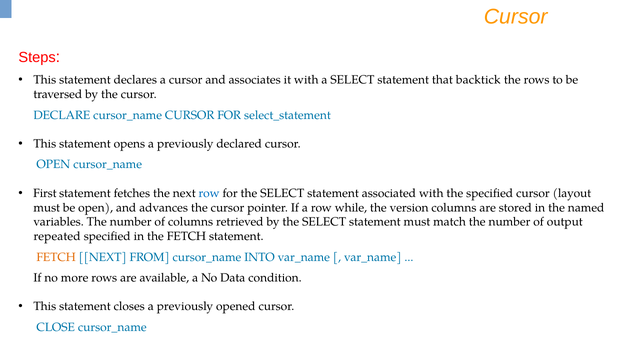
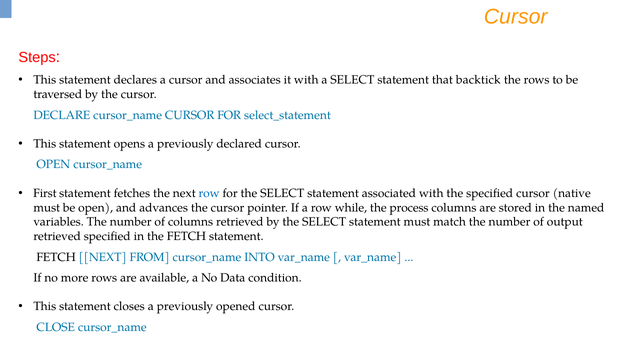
layout: layout -> native
version: version -> process
repeated at (57, 236): repeated -> retrieved
FETCH at (56, 257) colour: orange -> black
